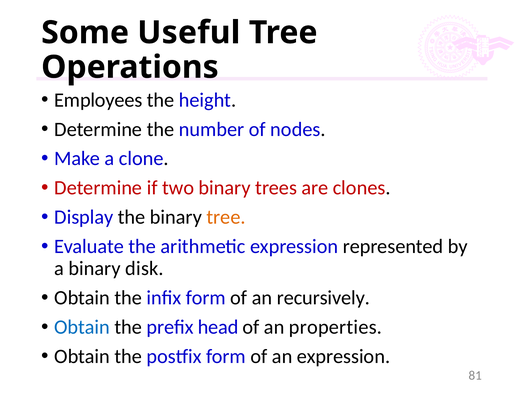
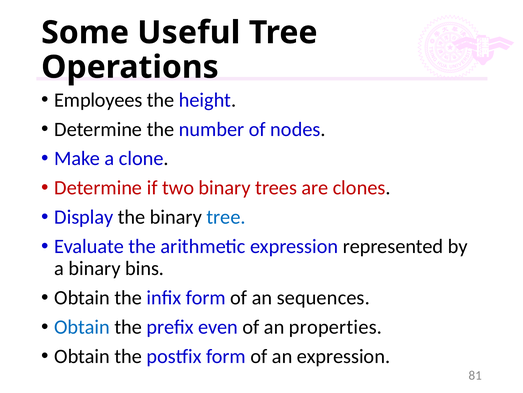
tree at (226, 217) colour: orange -> blue
disk: disk -> bins
recursively: recursively -> sequences
head: head -> even
